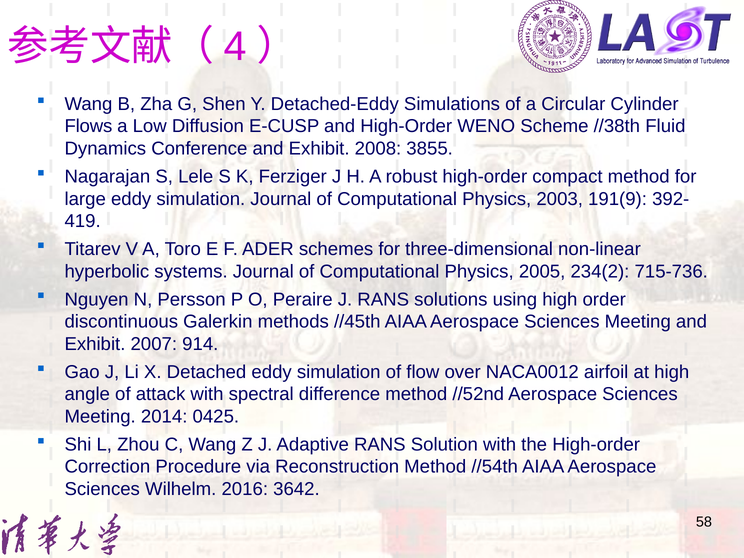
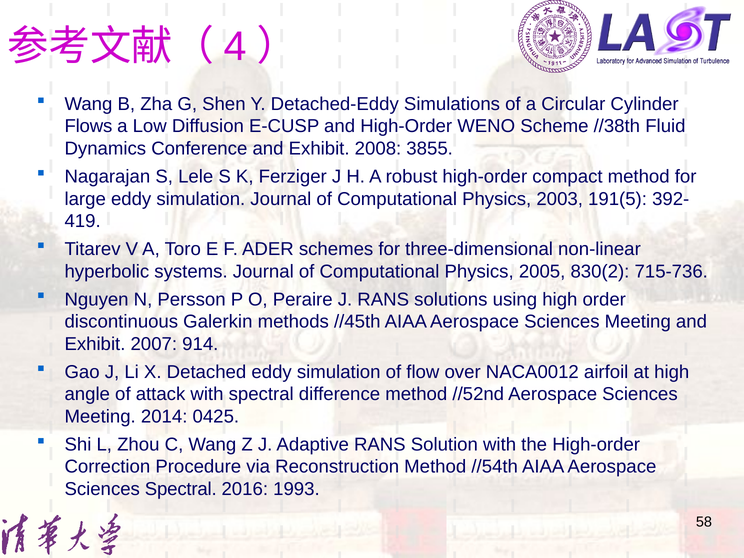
191(9: 191(9 -> 191(5
234(2: 234(2 -> 830(2
Sciences Wilhelm: Wilhelm -> Spectral
3642: 3642 -> 1993
